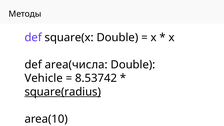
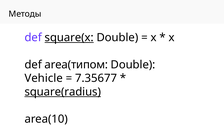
square(x underline: none -> present
area(числа: area(числа -> area(типом
8.53742: 8.53742 -> 7.35677
